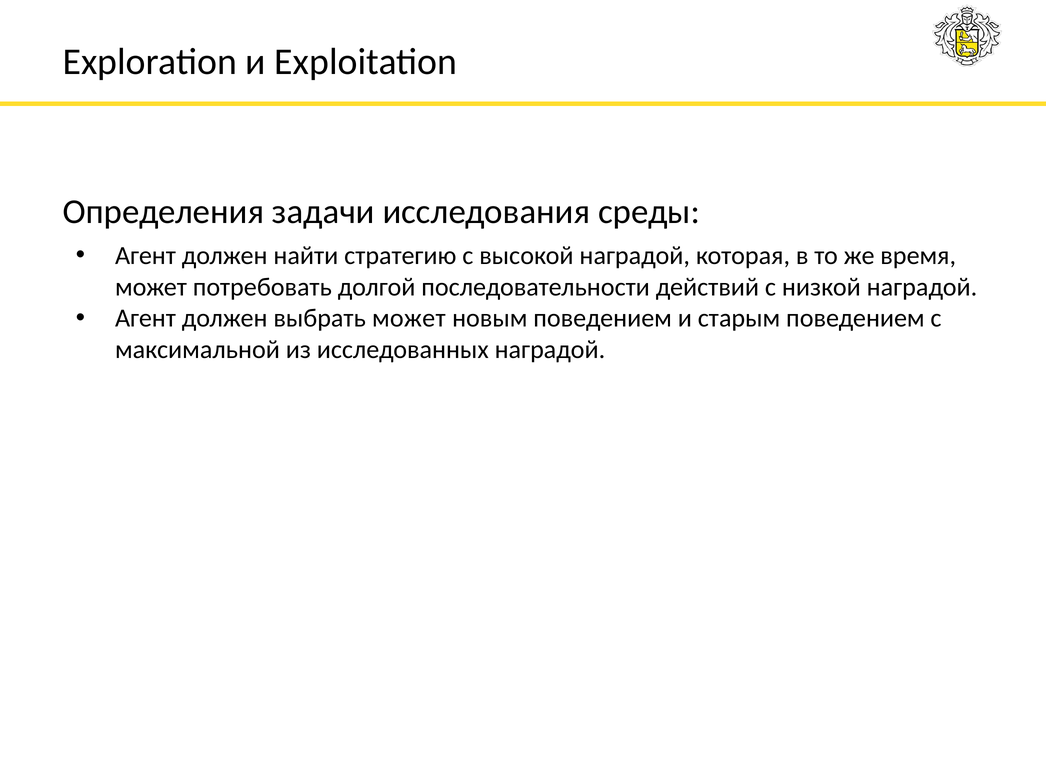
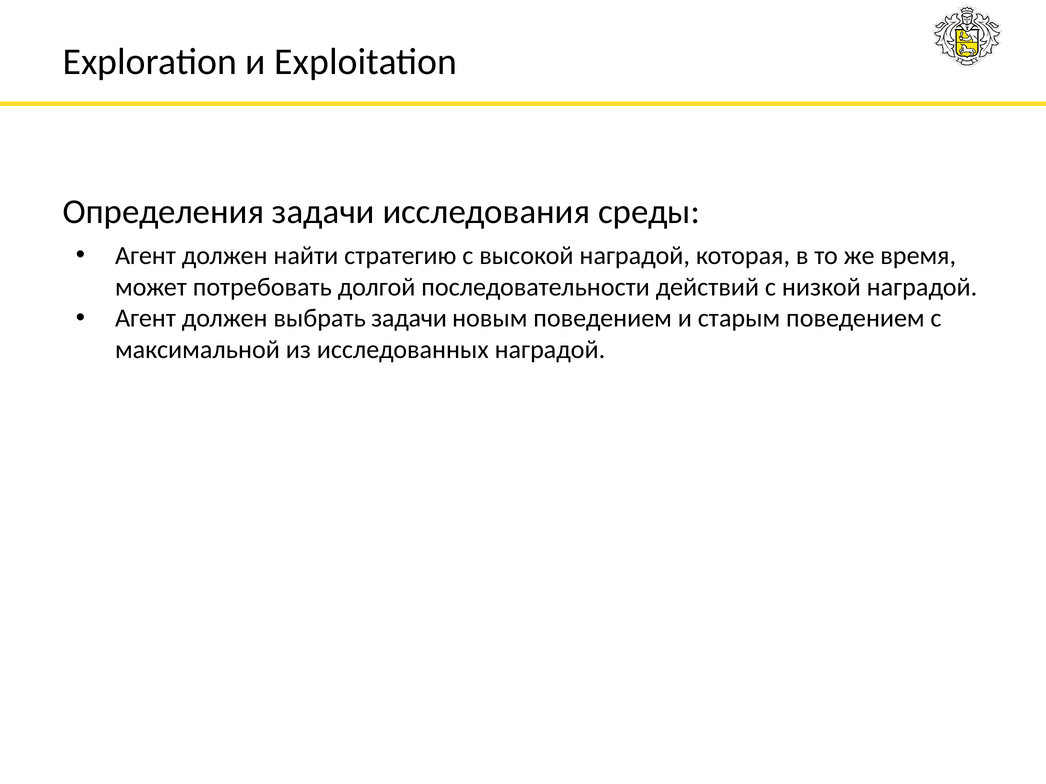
выбрать может: может -> задачи
